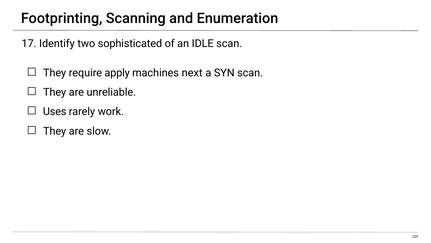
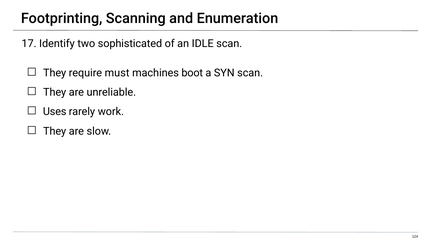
apply: apply -> must
next: next -> boot
